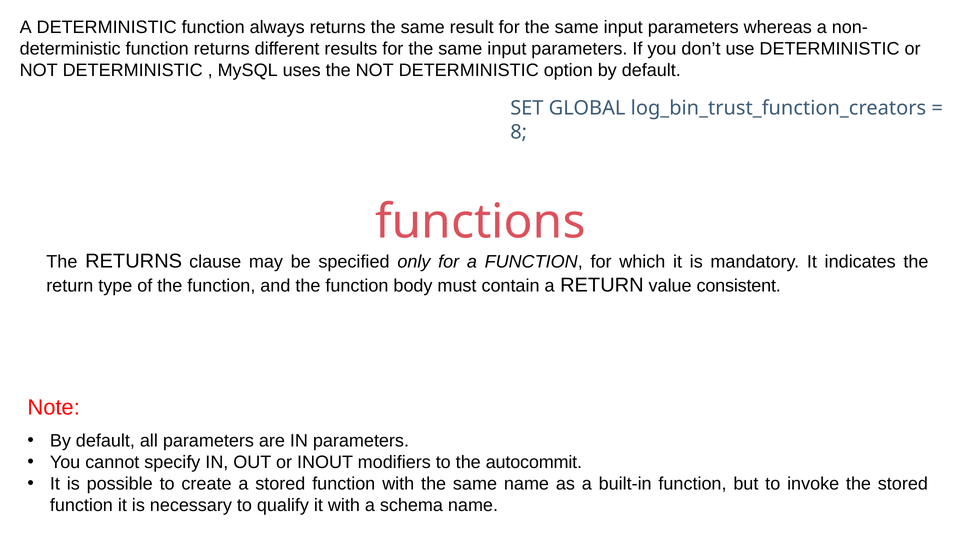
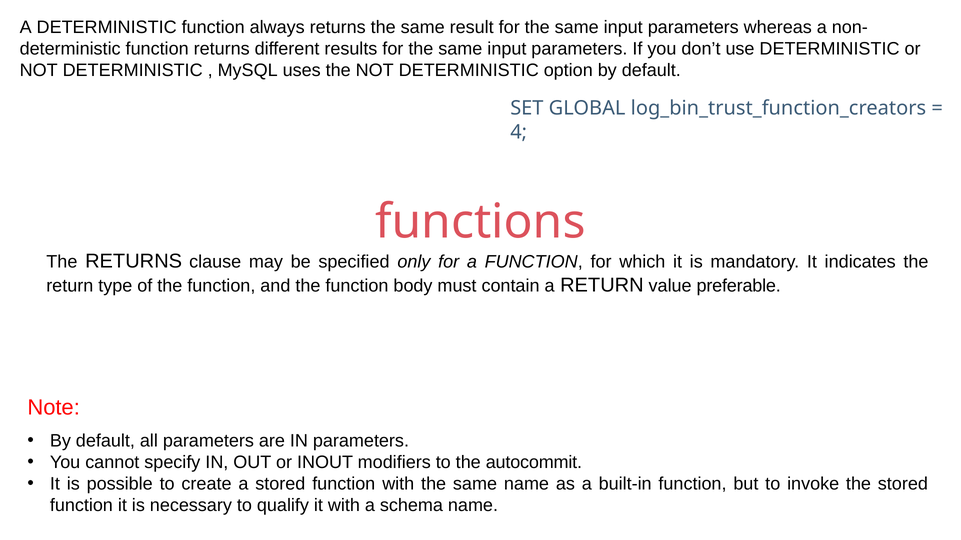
8: 8 -> 4
consistent: consistent -> preferable
